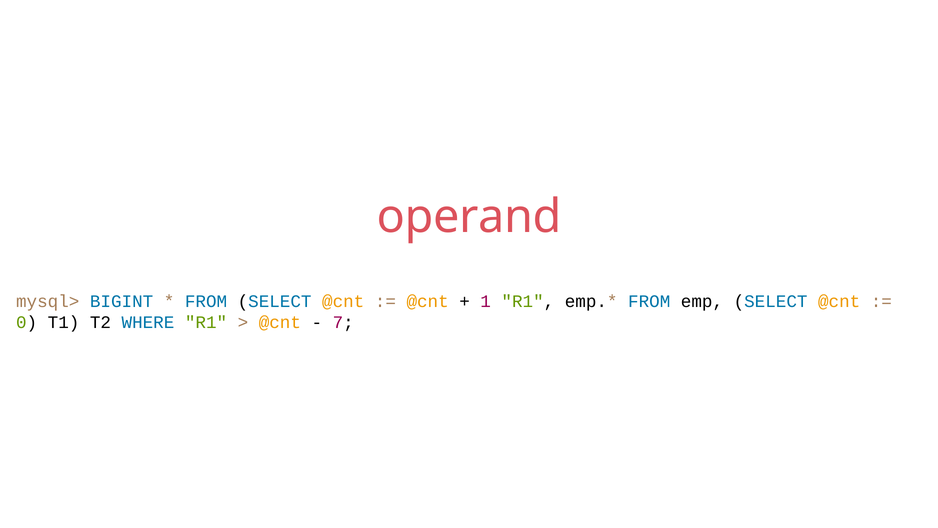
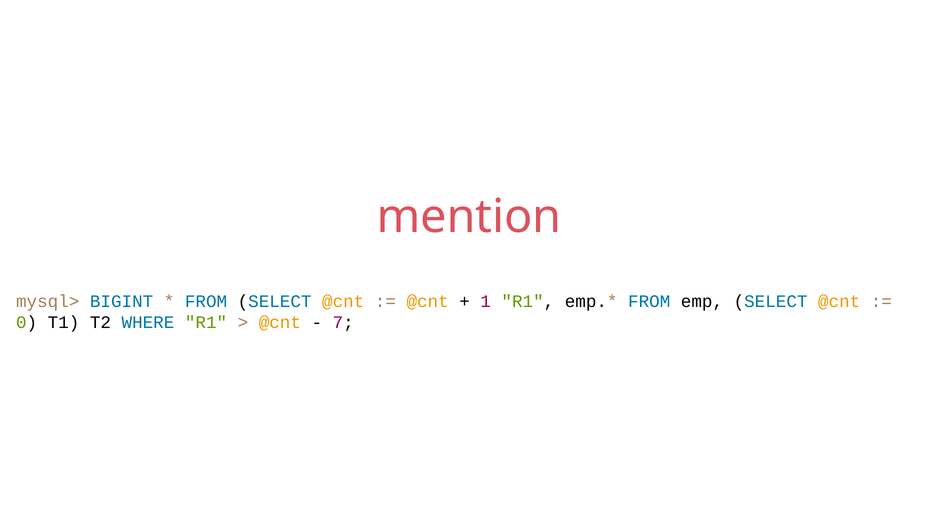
operand: operand -> mention
